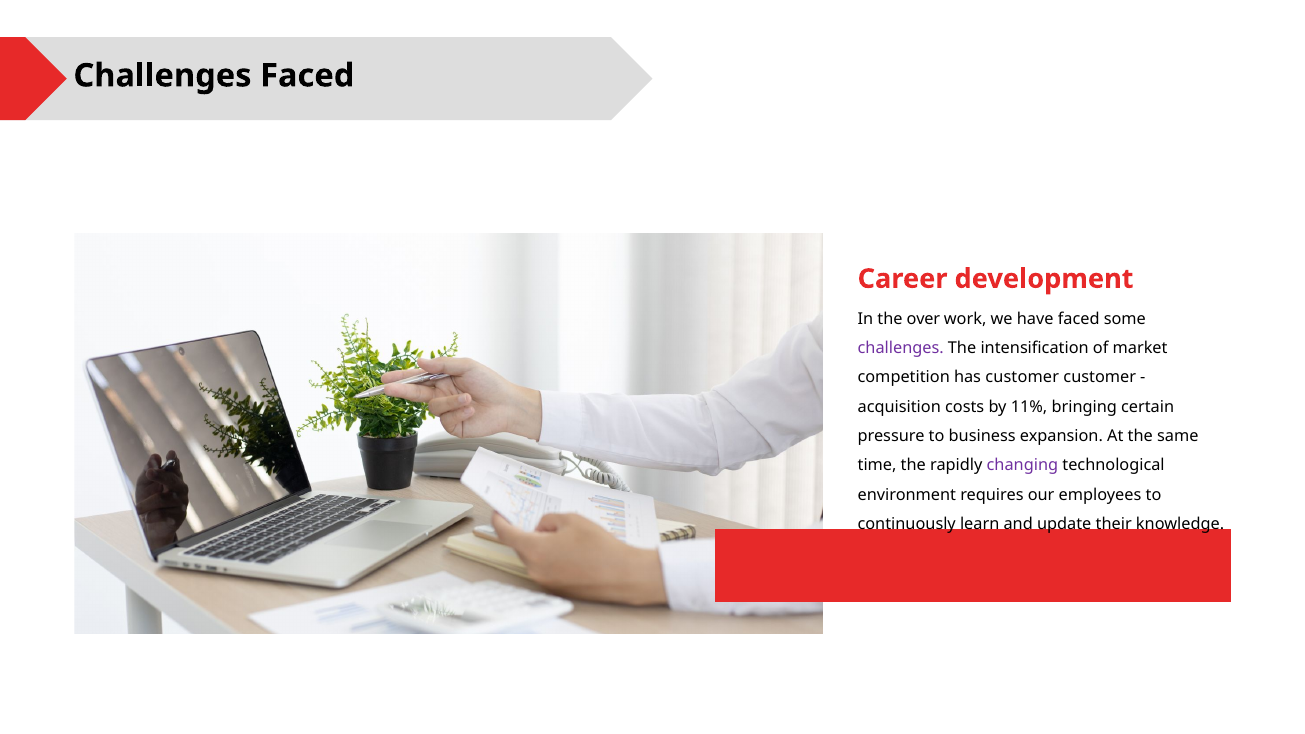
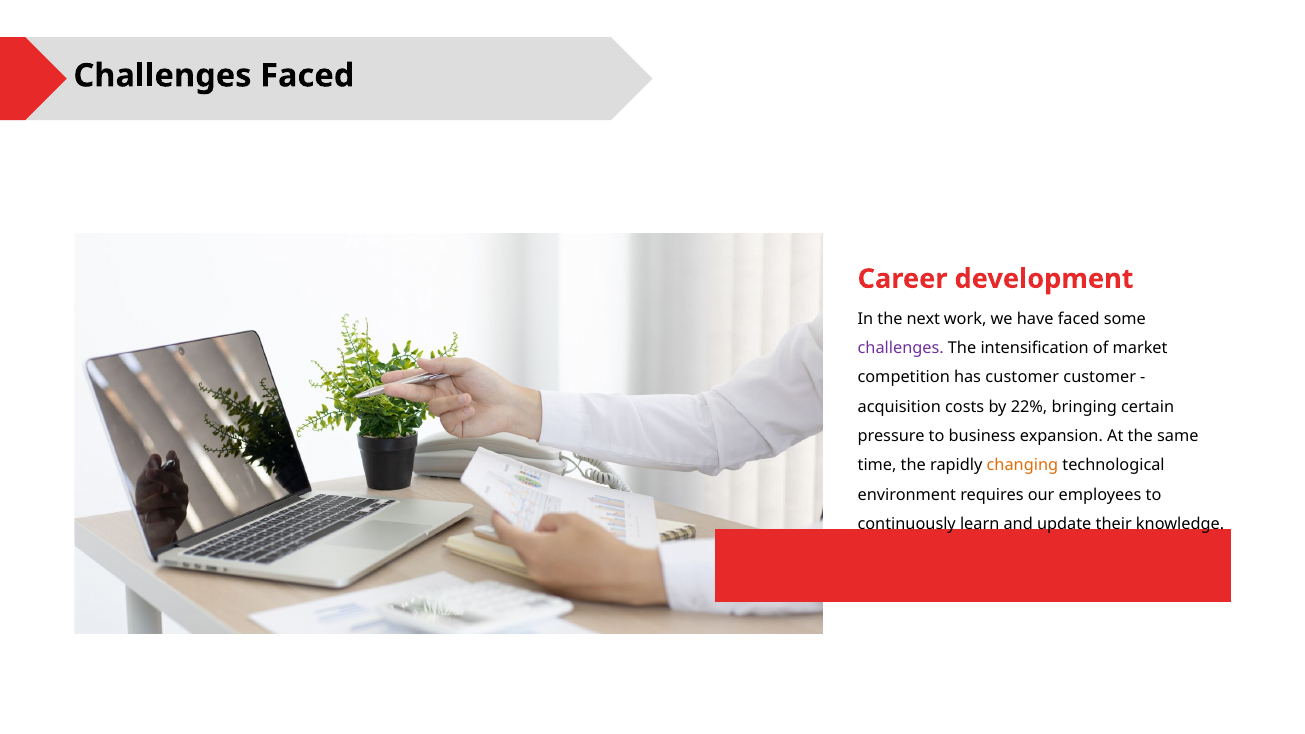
over: over -> next
11%: 11% -> 22%
changing colour: purple -> orange
